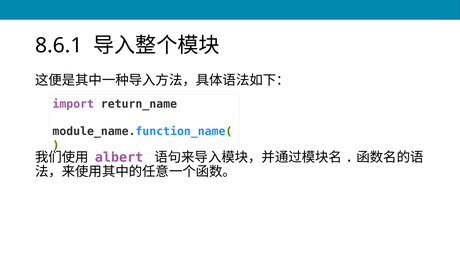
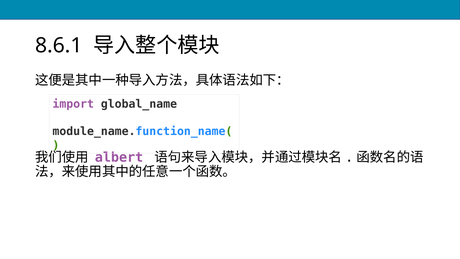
return_name: return_name -> global_name
